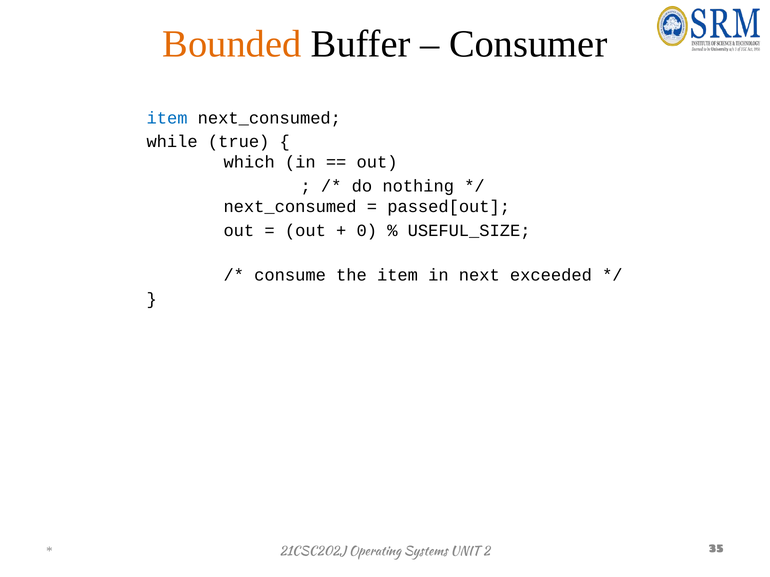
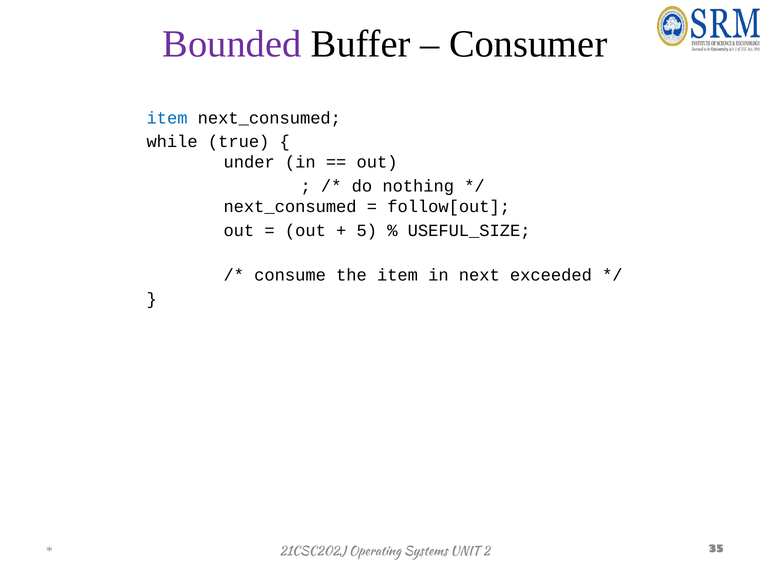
Bounded colour: orange -> purple
which: which -> under
passed[out: passed[out -> follow[out
0: 0 -> 5
